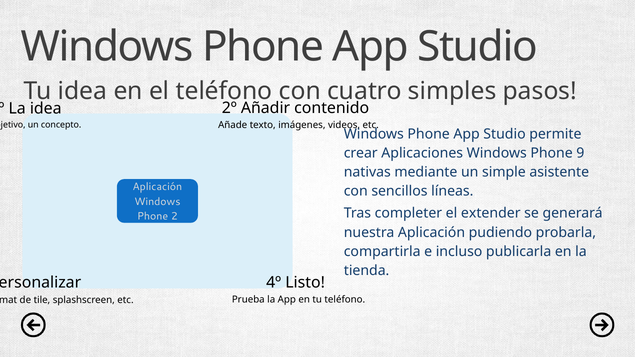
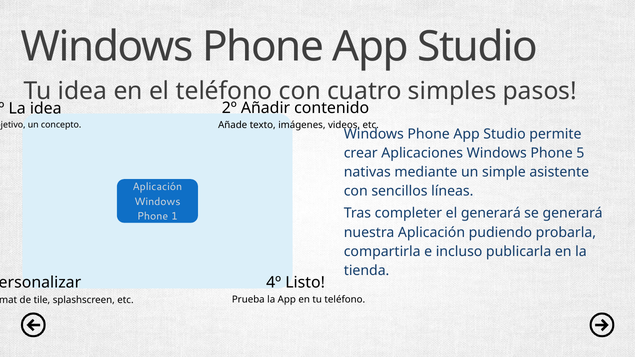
9: 9 -> 5
el extender: extender -> generará
2: 2 -> 1
